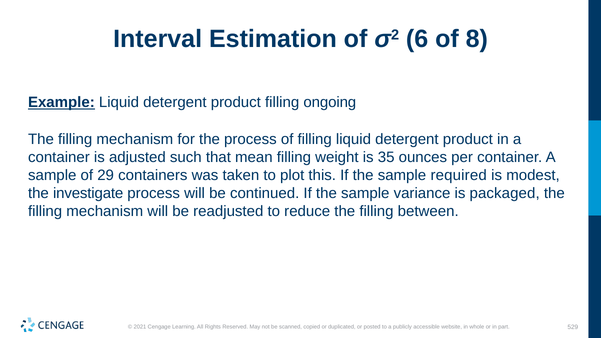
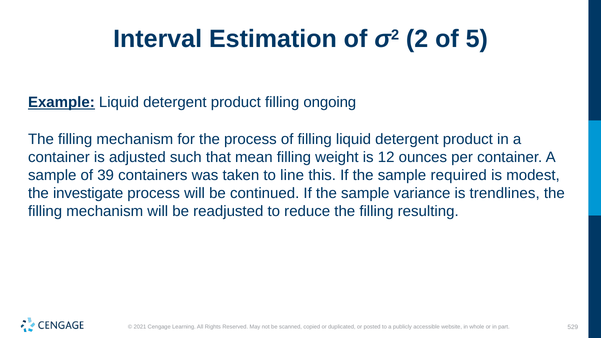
6: 6 -> 2
8: 8 -> 5
35: 35 -> 12
29: 29 -> 39
plot: plot -> line
packaged: packaged -> trendlines
between: between -> resulting
